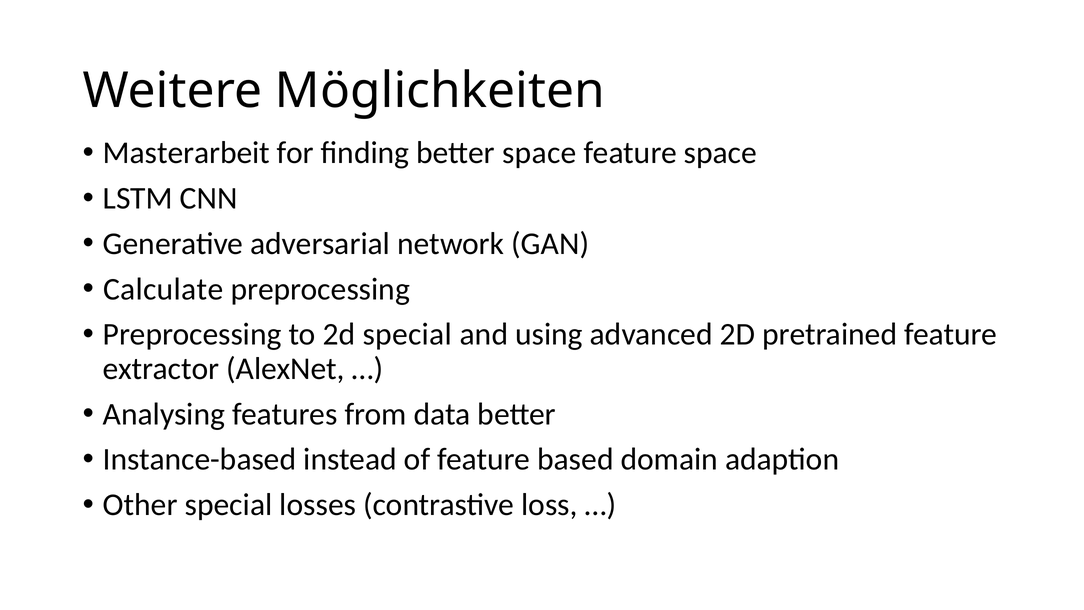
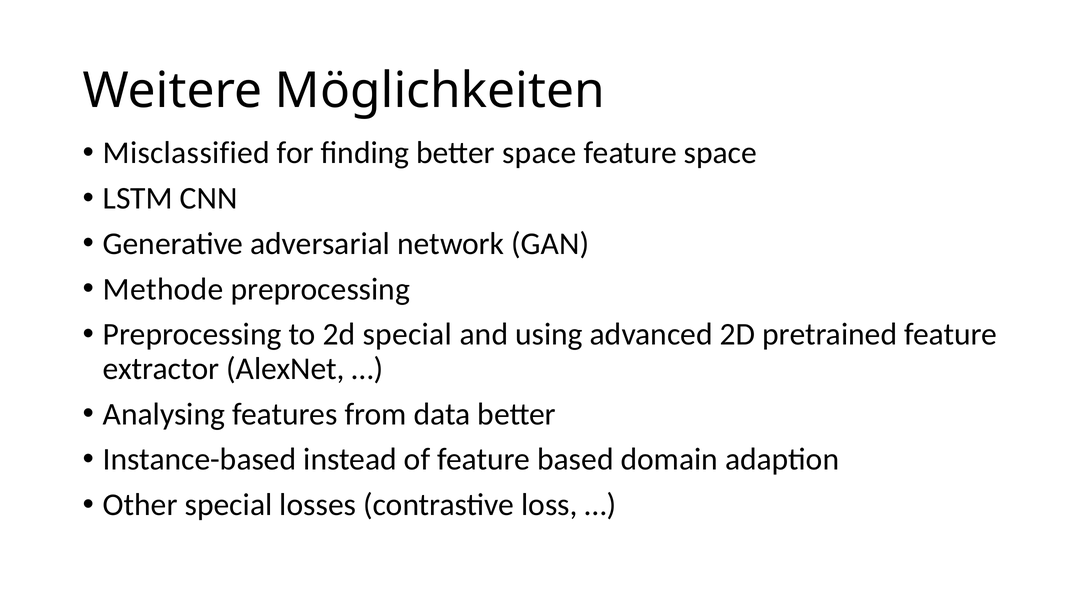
Masterarbeit: Masterarbeit -> Misclassified
Calculate: Calculate -> Methode
